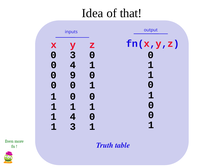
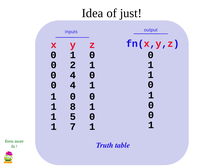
that: that -> just
3 at (73, 55): 3 -> 1
0 4: 4 -> 2
9 at (73, 75): 9 -> 4
0 at (73, 85): 0 -> 4
1 at (73, 106): 1 -> 8
1 4: 4 -> 5
1 3: 3 -> 7
